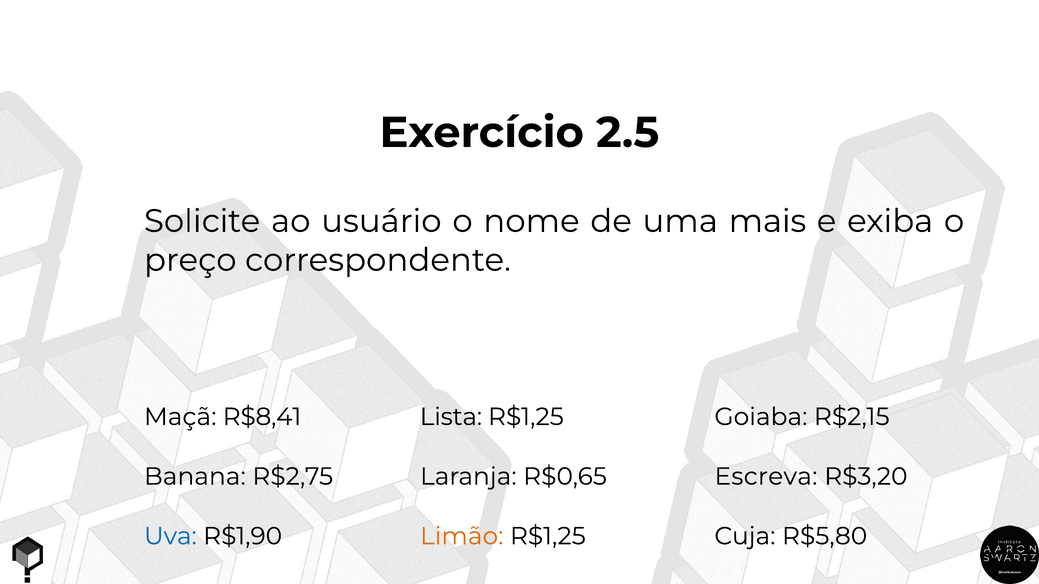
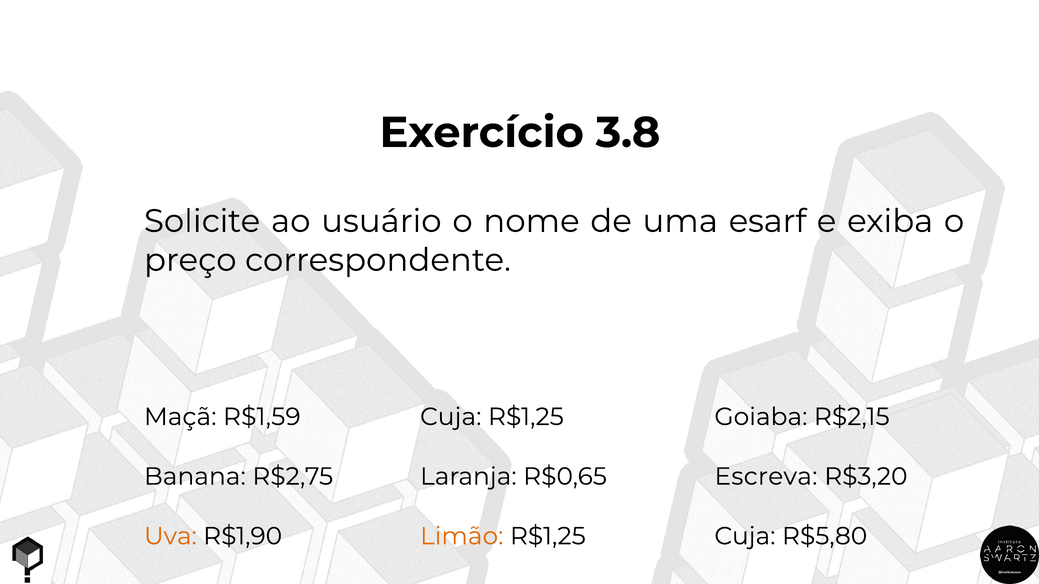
2.5: 2.5 -> 3.8
mais: mais -> esarf
R$8,41: R$8,41 -> R$1,59
Lista at (451, 417): Lista -> Cuja
Uva colour: blue -> orange
